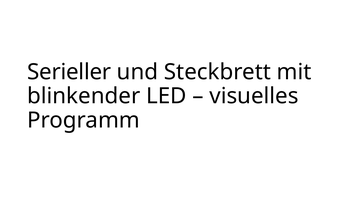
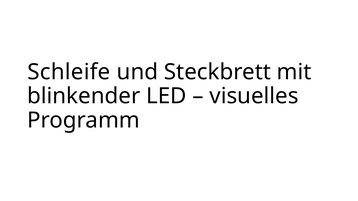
Serieller: Serieller -> Schleife
